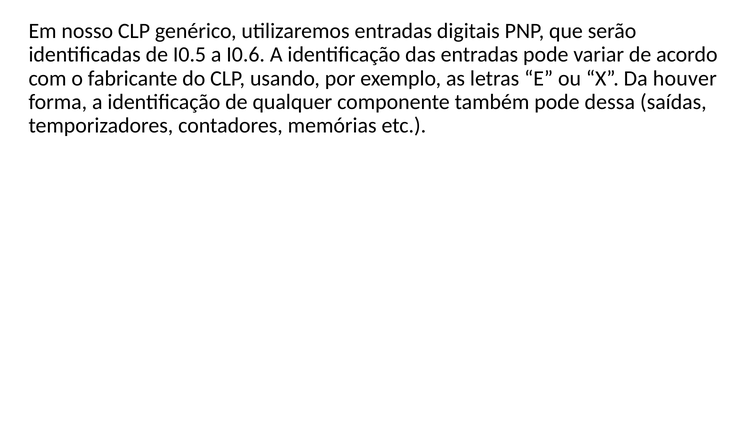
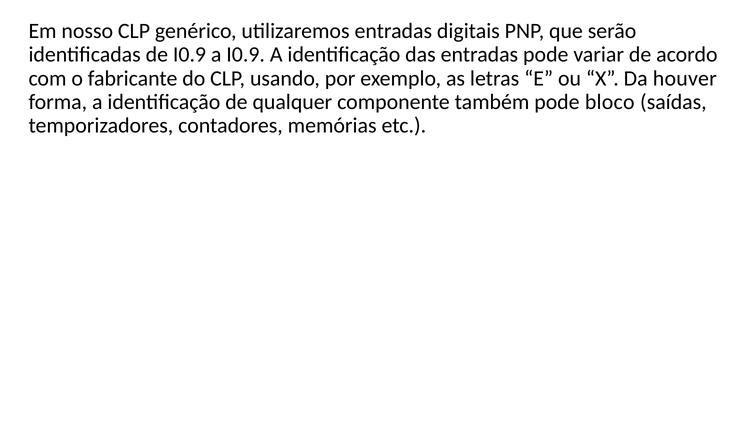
de I0.5: I0.5 -> I0.9
a I0.6: I0.6 -> I0.9
dessa: dessa -> bloco
